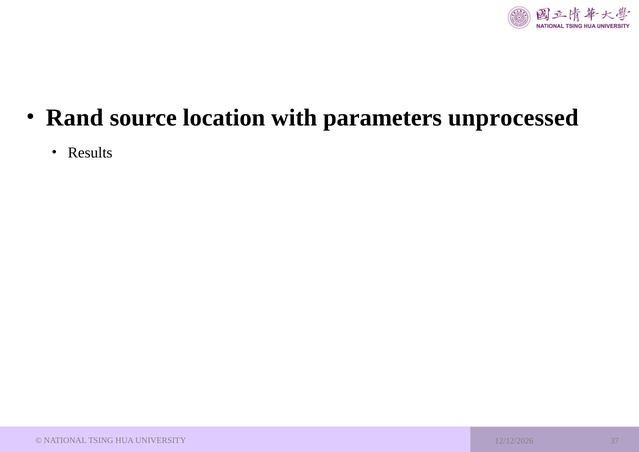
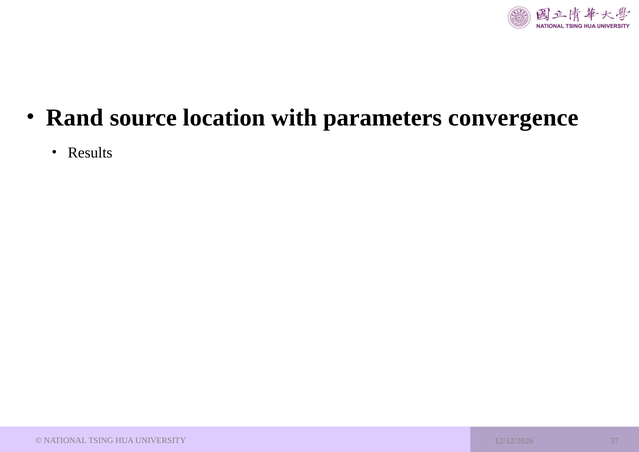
unprocessed: unprocessed -> convergence
